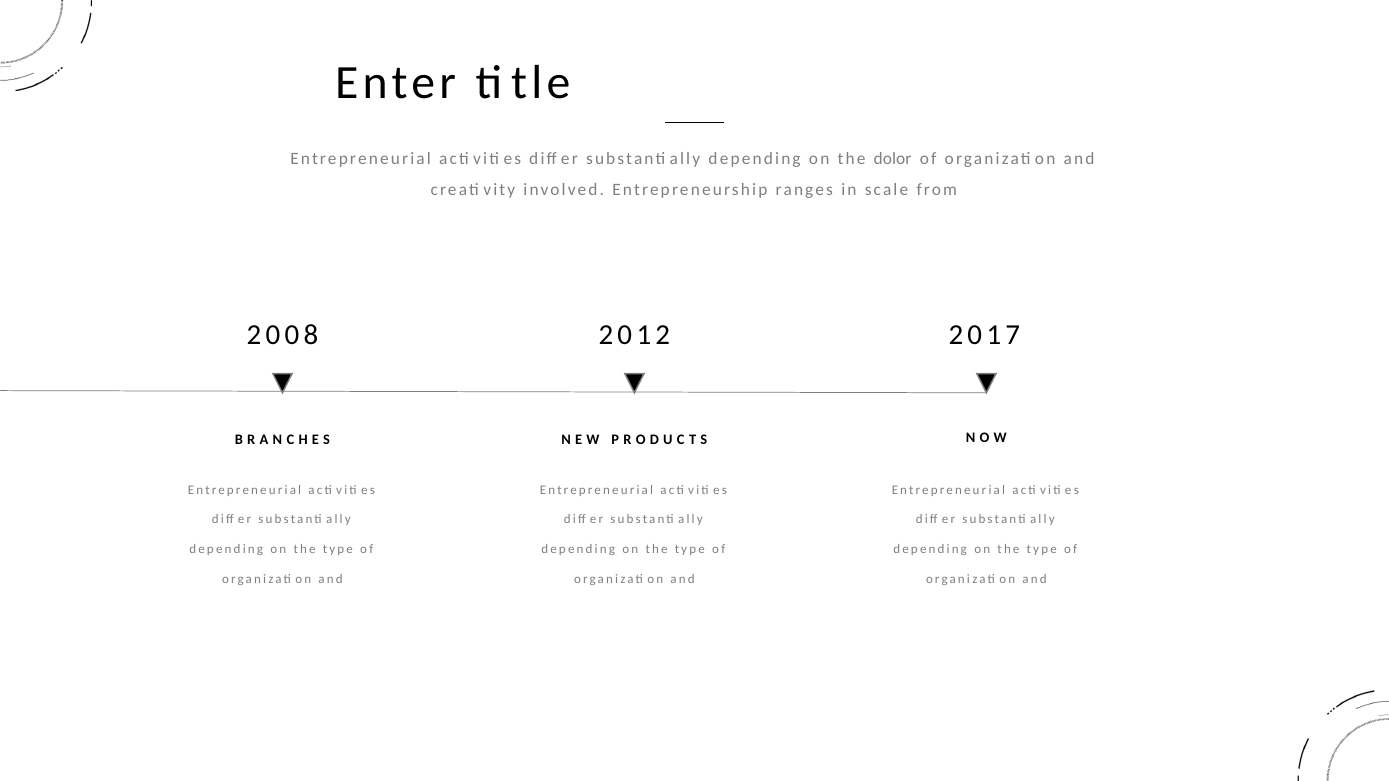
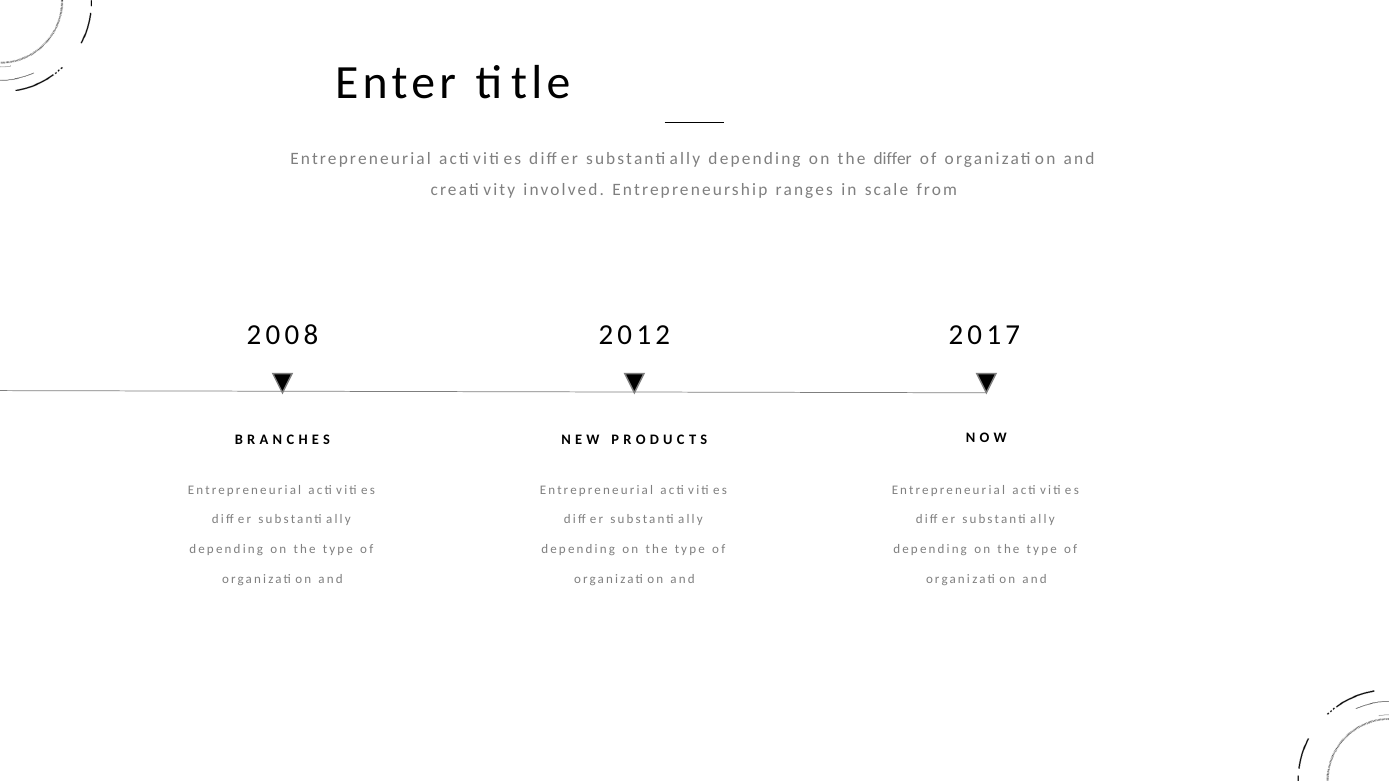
the dolor: dolor -> differ
